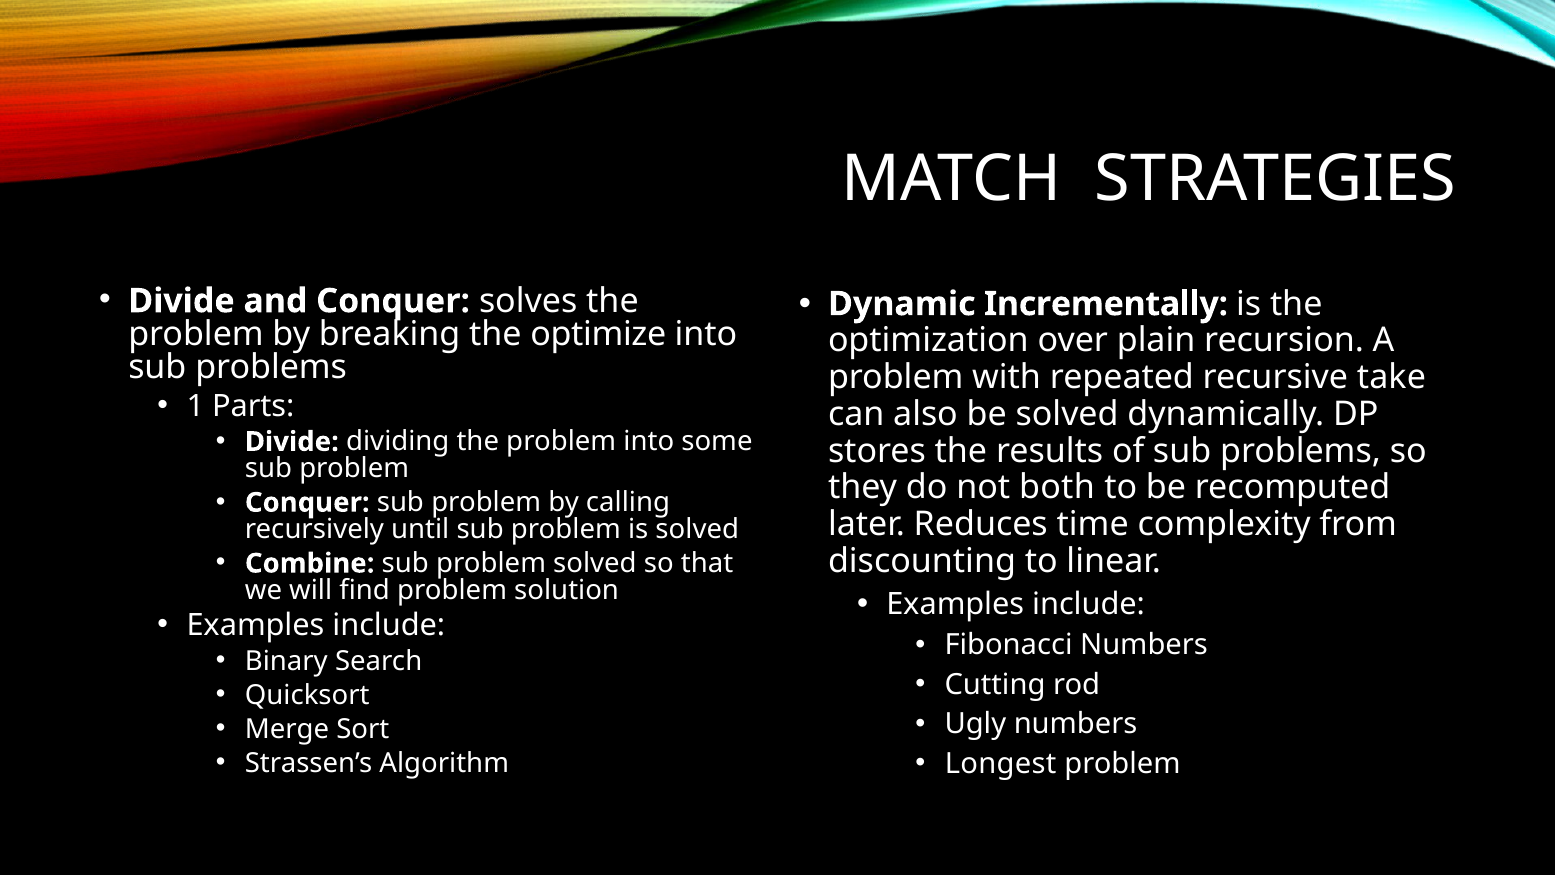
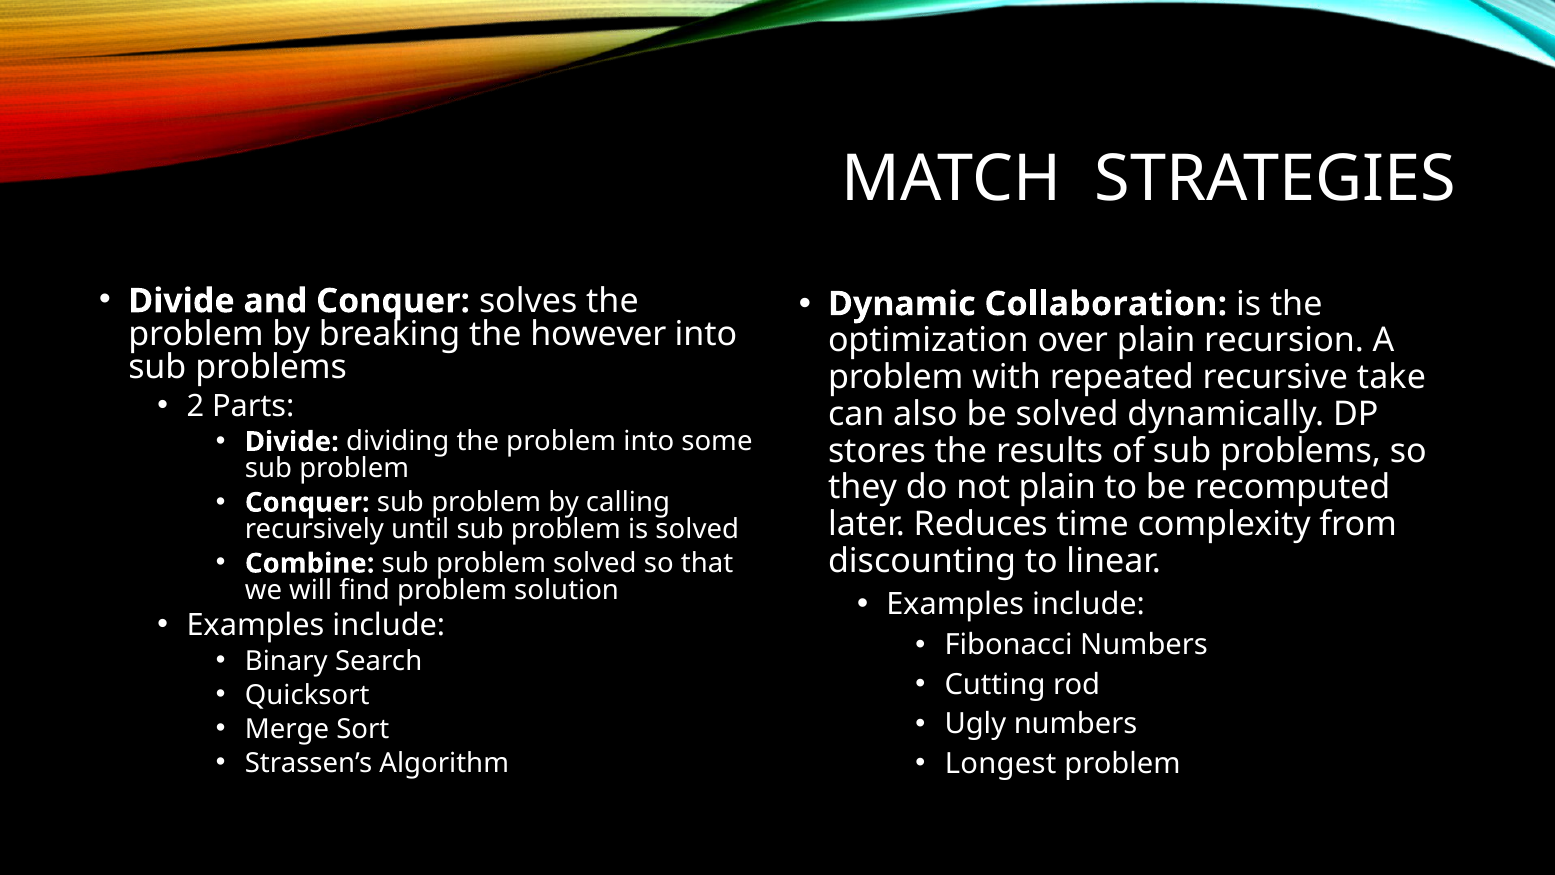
Incrementally: Incrementally -> Collaboration
optimize: optimize -> however
1: 1 -> 2
not both: both -> plain
